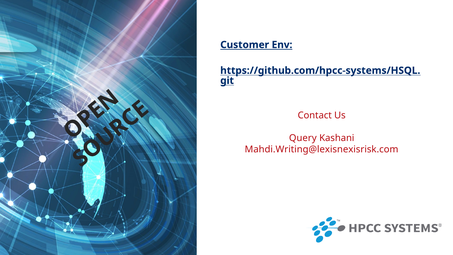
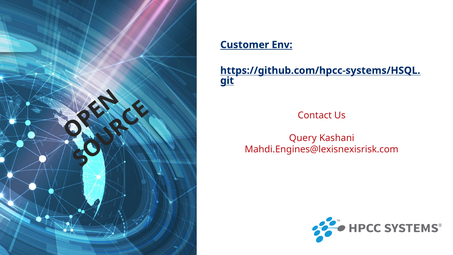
Mahdi.Writing@lexisnexisrisk.com: Mahdi.Writing@lexisnexisrisk.com -> Mahdi.Engines@lexisnexisrisk.com
